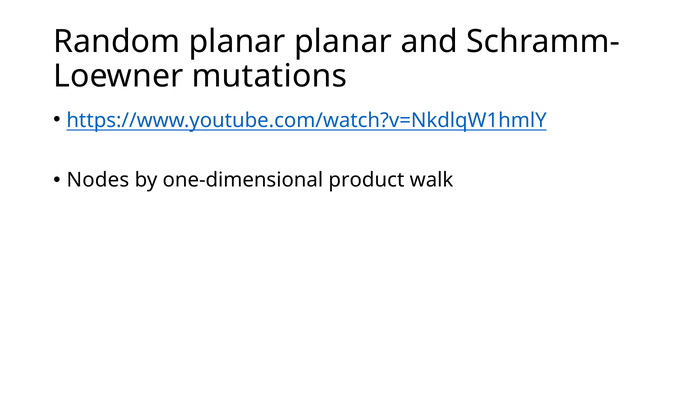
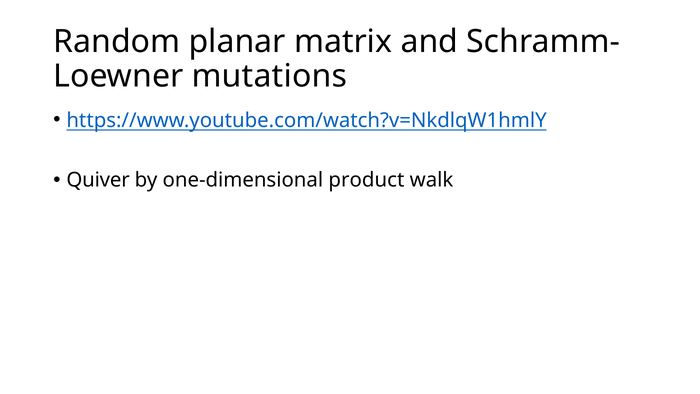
planar planar: planar -> matrix
Nodes: Nodes -> Quiver
